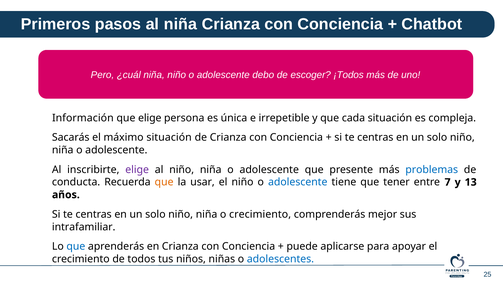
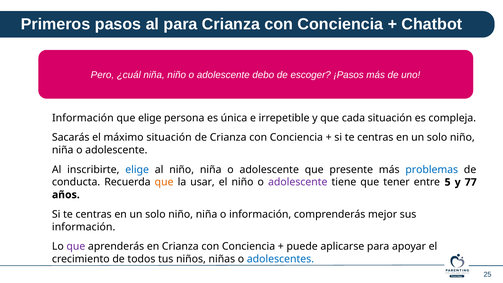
al niña: niña -> para
¡Todos: ¡Todos -> ¡Pasos
elige at (137, 170) colour: purple -> blue
adolescente at (298, 182) colour: blue -> purple
7: 7 -> 5
13: 13 -> 77
o crecimiento: crecimiento -> información
intrafamiliar at (84, 227): intrafamiliar -> información
que at (76, 246) colour: blue -> purple
